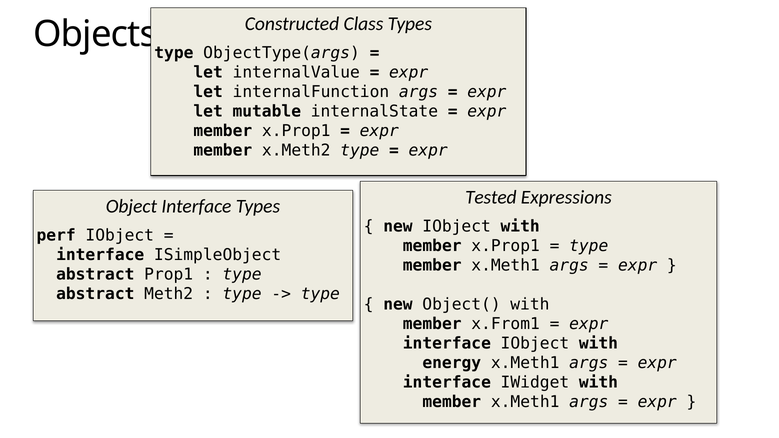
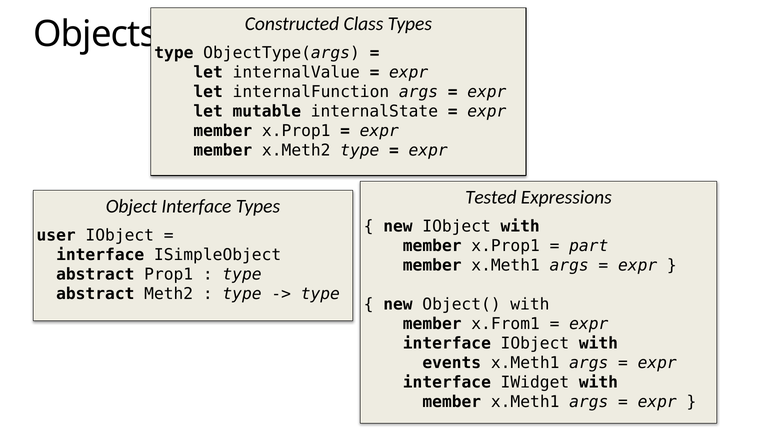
perf: perf -> user
type at (589, 246): type -> part
energy: energy -> events
